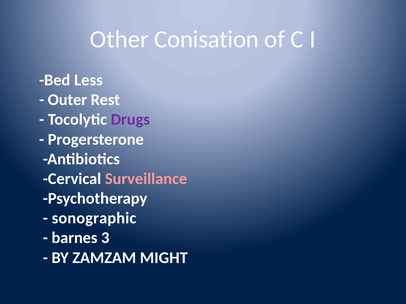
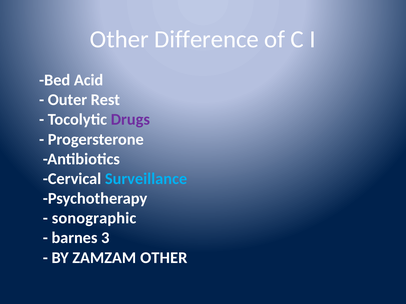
Conisation: Conisation -> Difference
Less: Less -> Acid
Surveillance colour: pink -> light blue
ZAMZAM MIGHT: MIGHT -> OTHER
